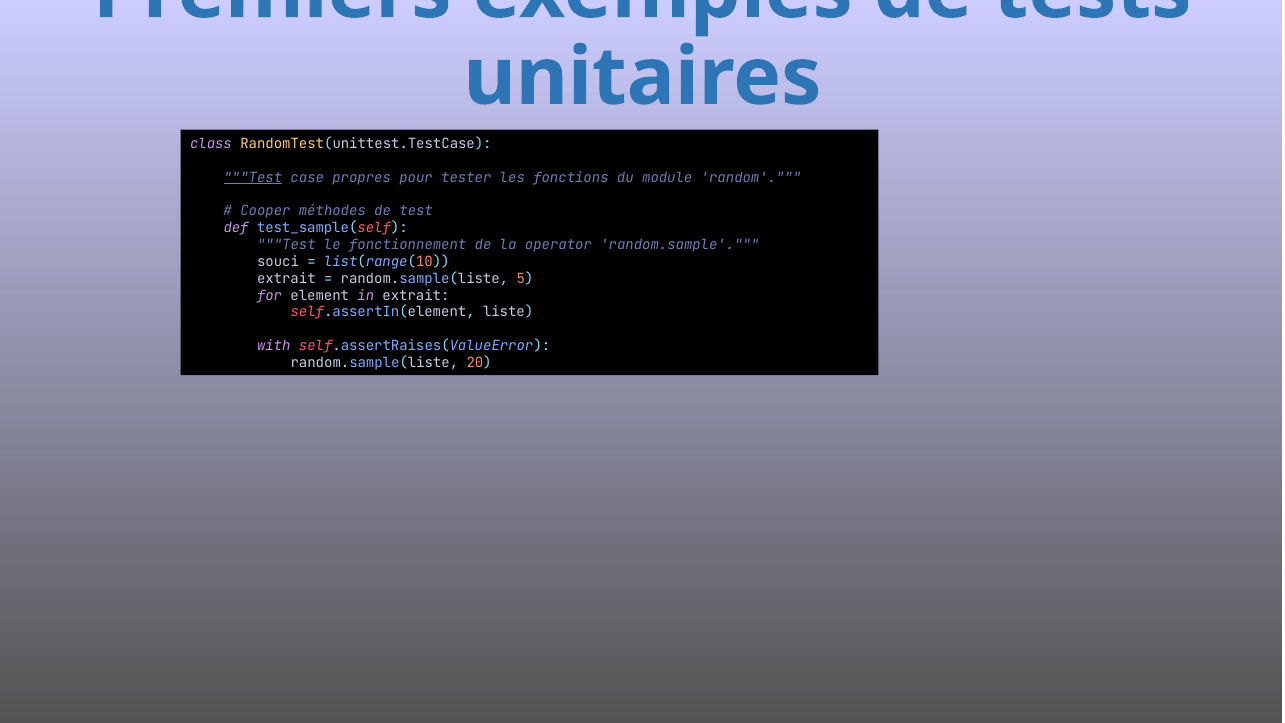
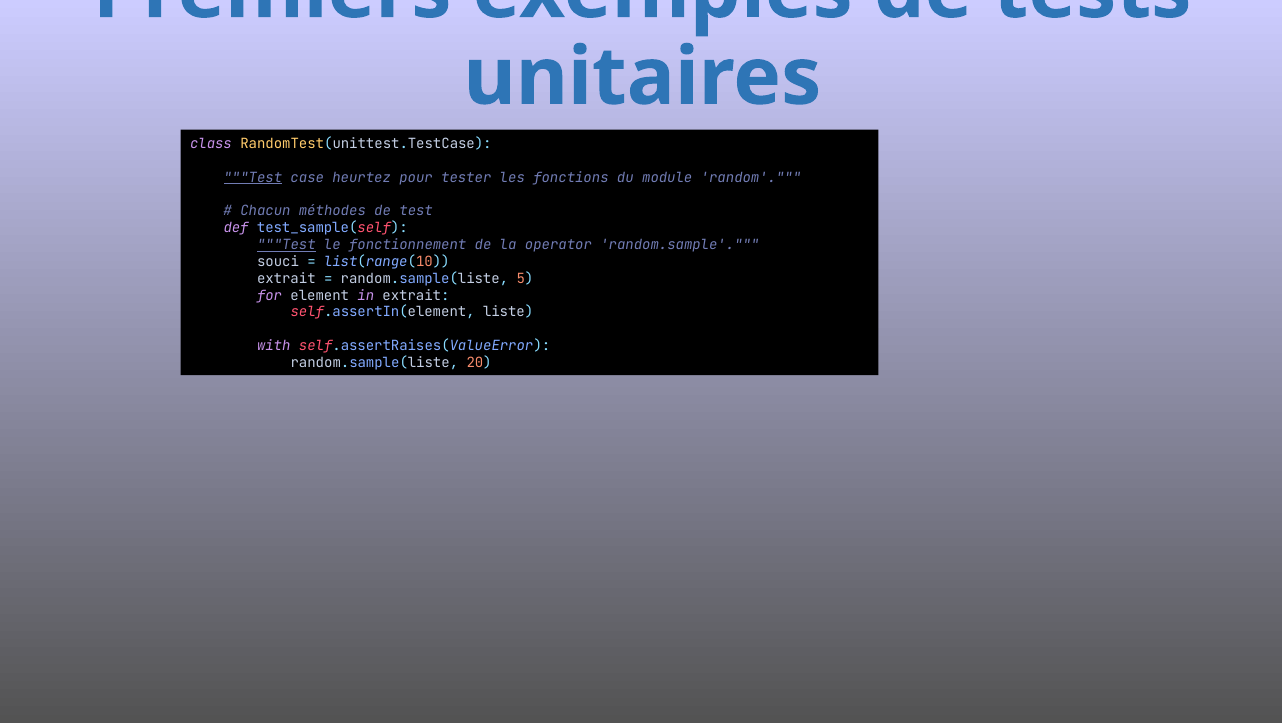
propres: propres -> heurtez
Cooper: Cooper -> Chacun
Test at (286, 245) underline: none -> present
